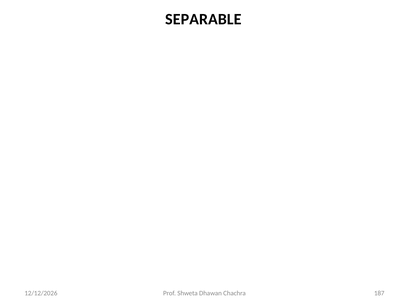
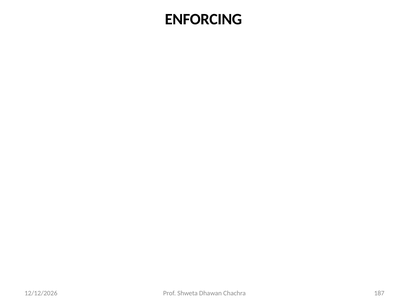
SEPARABLE: SEPARABLE -> ENFORCING
